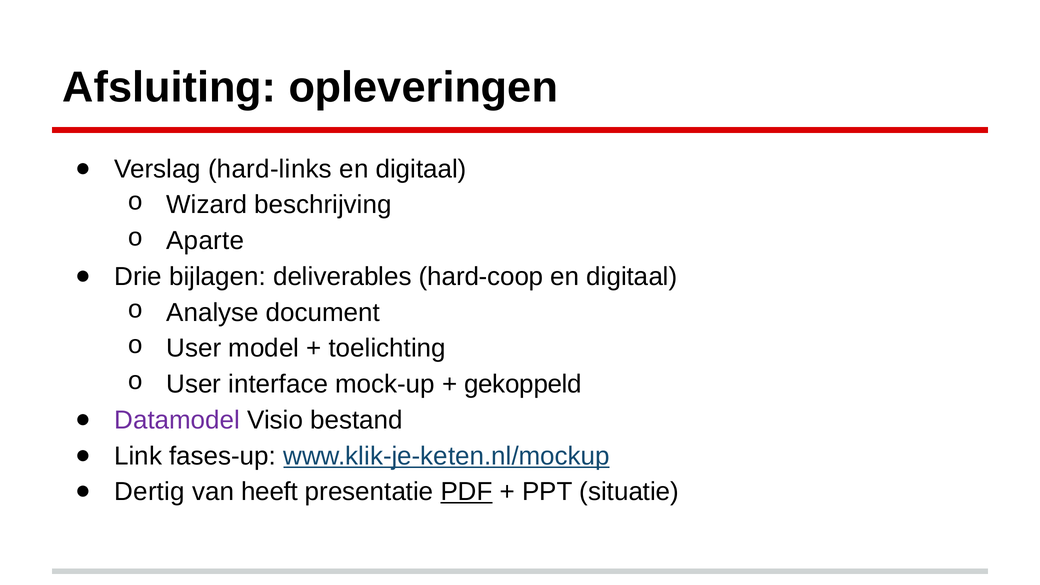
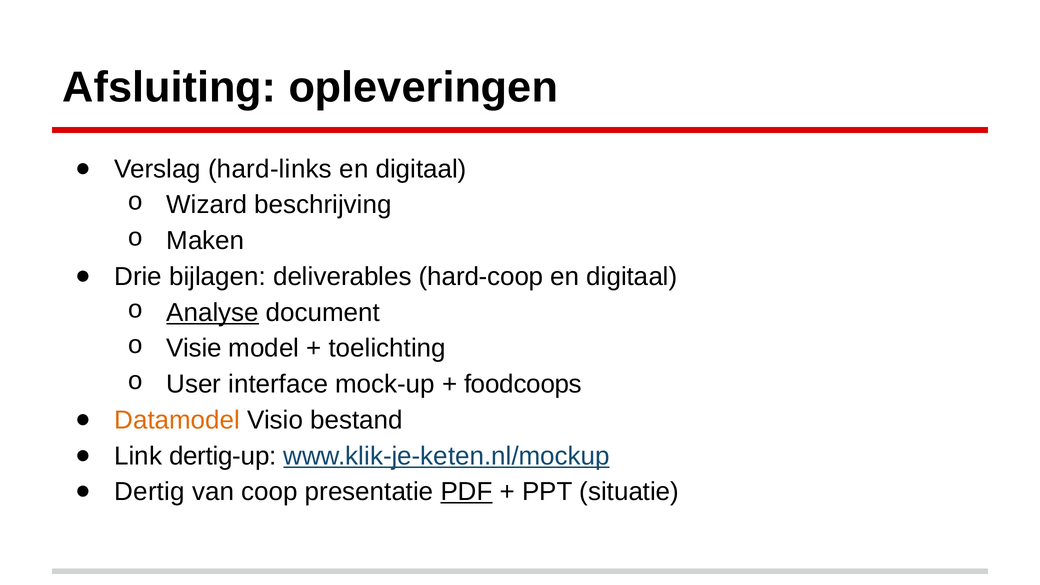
Aparte: Aparte -> Maken
Analyse underline: none -> present
User at (194, 348): User -> Visie
gekoppeld: gekoppeld -> foodcoops
Datamodel colour: purple -> orange
fases-up: fases-up -> dertig-up
heeft: heeft -> coop
